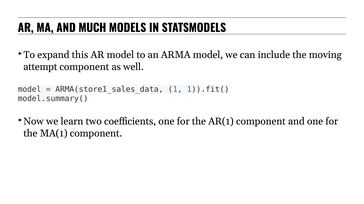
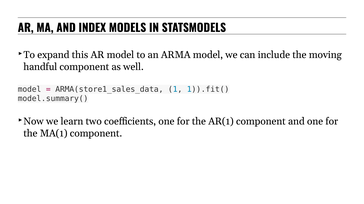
MUCH: MUCH -> INDEX
attempt: attempt -> handful
